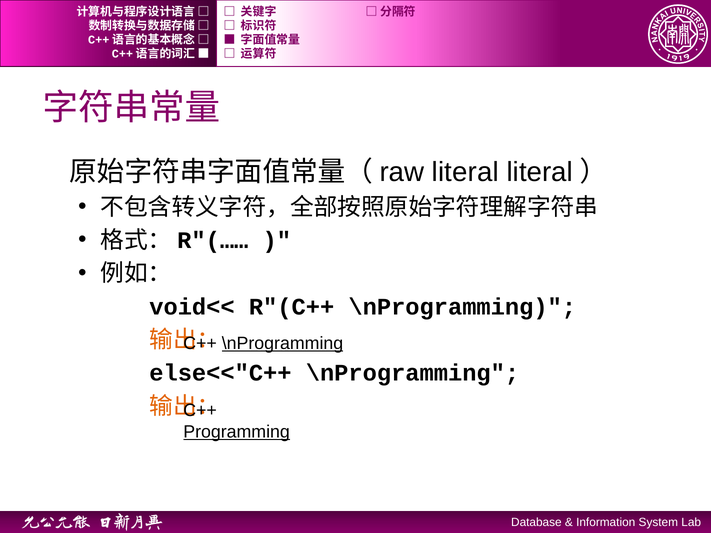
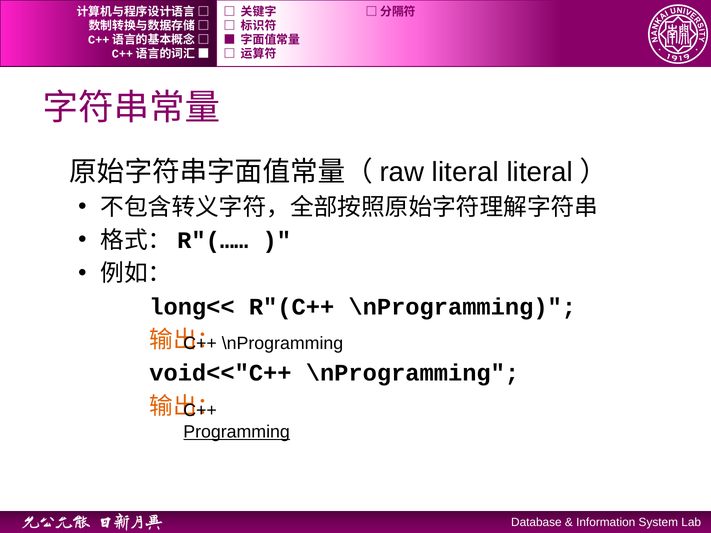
void<<: void<< -> long<<
\nProgramming at (283, 344) underline: present -> none
else<<"C++: else<<"C++ -> void<<"C++
